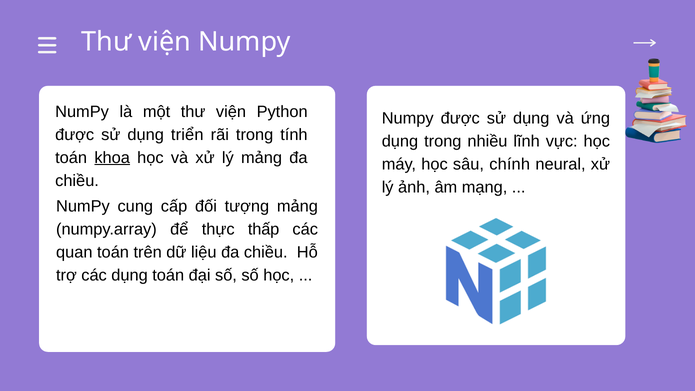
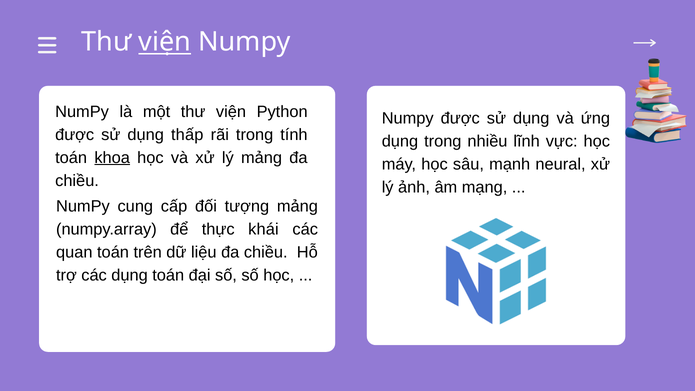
viện at (165, 42) underline: none -> present
triển: triển -> thấp
chính: chính -> mạnh
thấp: thấp -> khái
